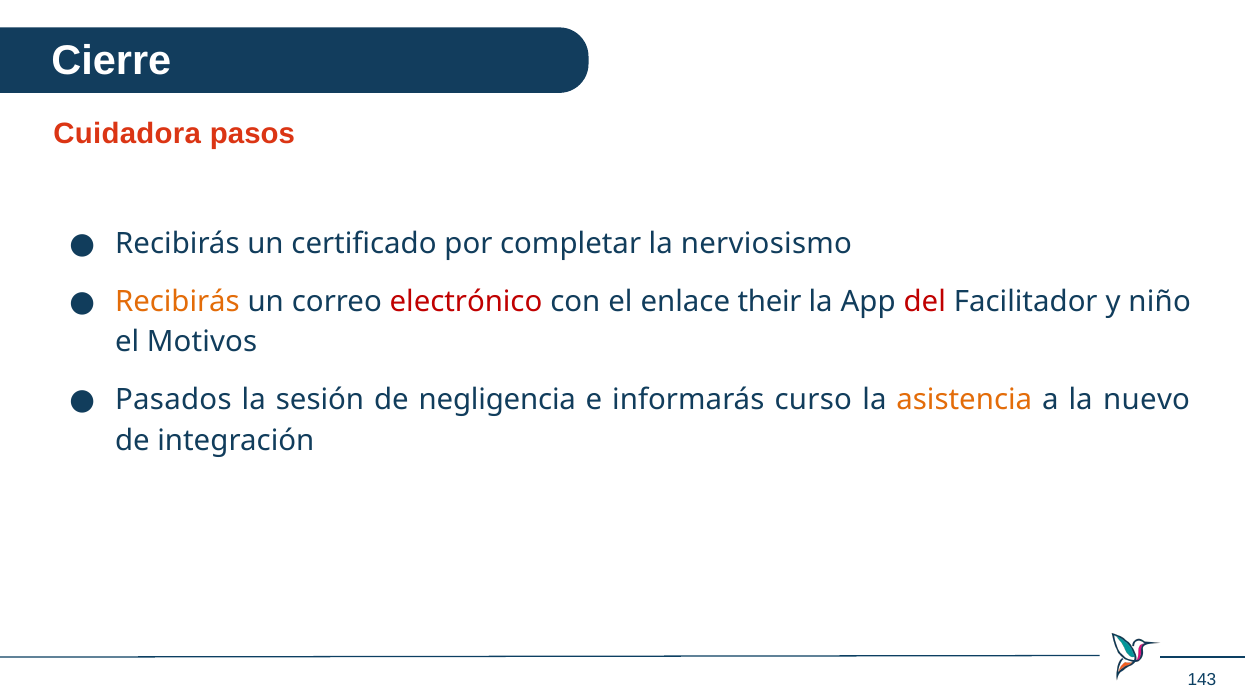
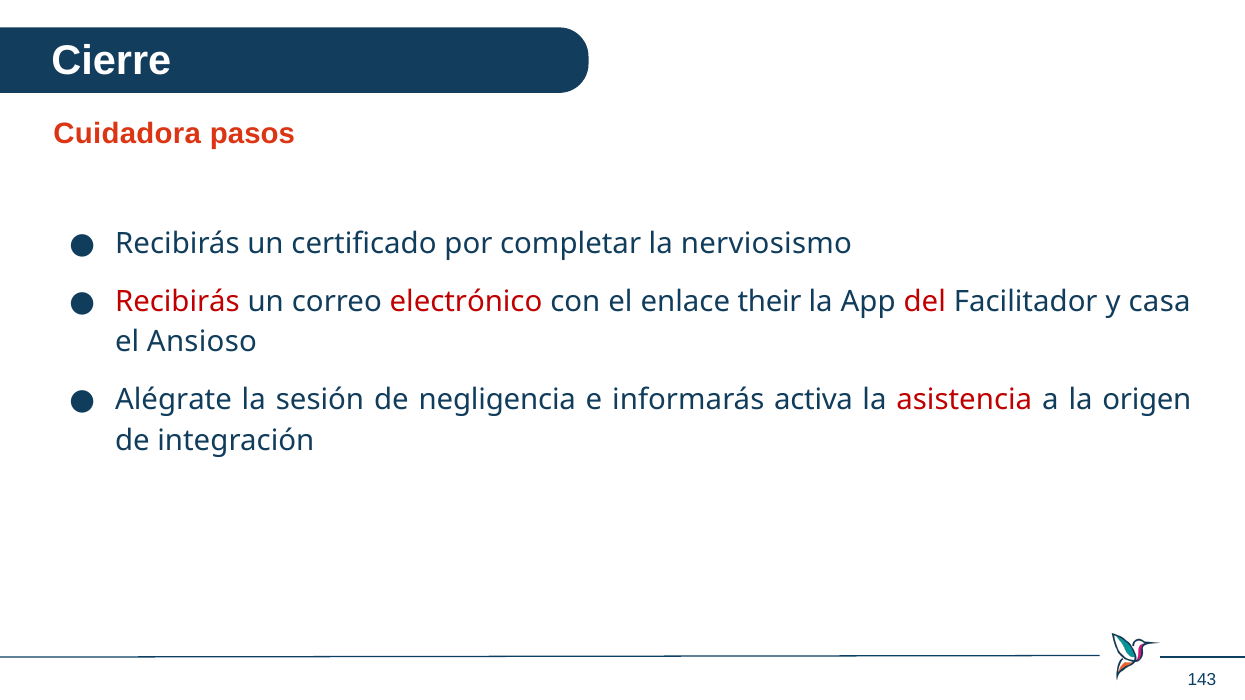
Recibirás at (177, 302) colour: orange -> red
niño: niño -> casa
Motivos: Motivos -> Ansioso
Pasados: Pasados -> Alégrate
curso: curso -> activa
asistencia colour: orange -> red
nuevo: nuevo -> origen
